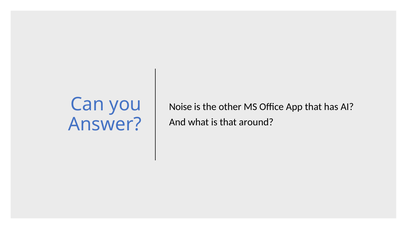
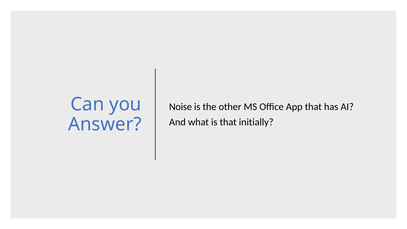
around: around -> initially
